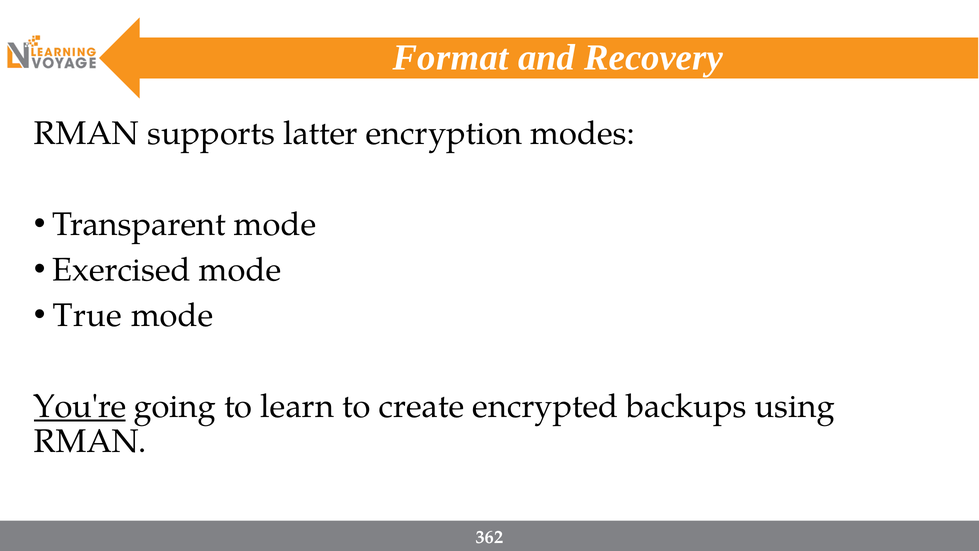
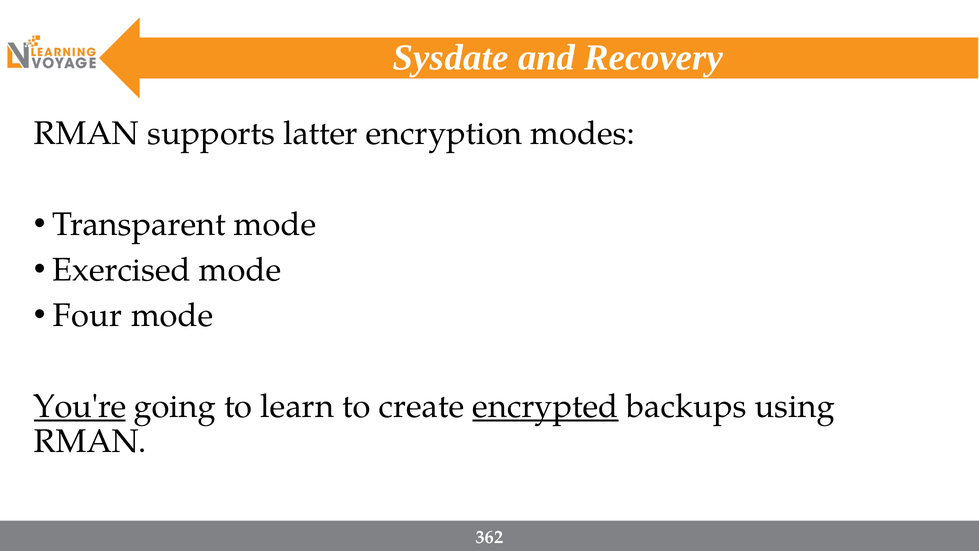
Format: Format -> Sysdate
True: True -> Four
encrypted underline: none -> present
